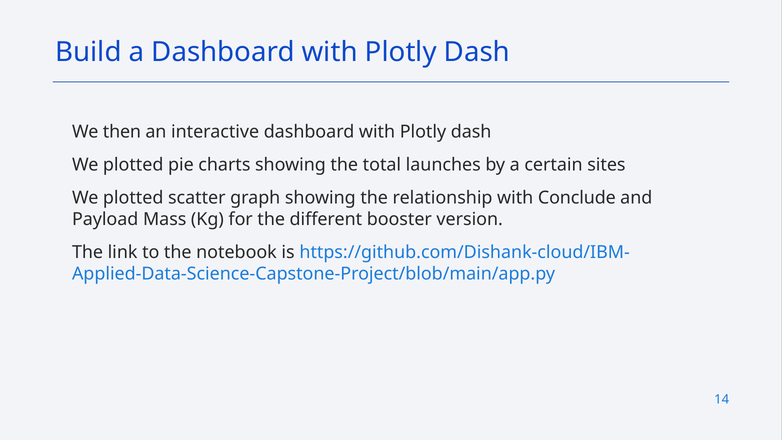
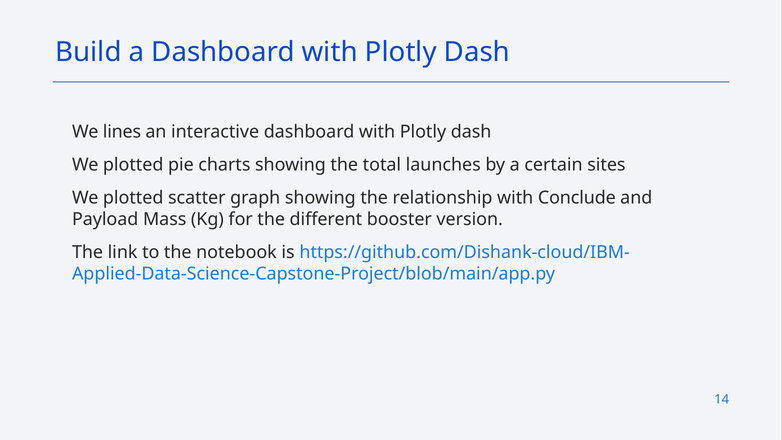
then: then -> lines
